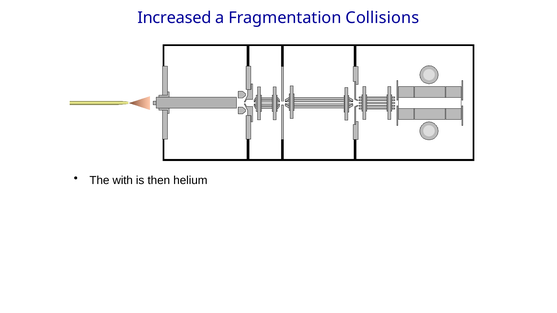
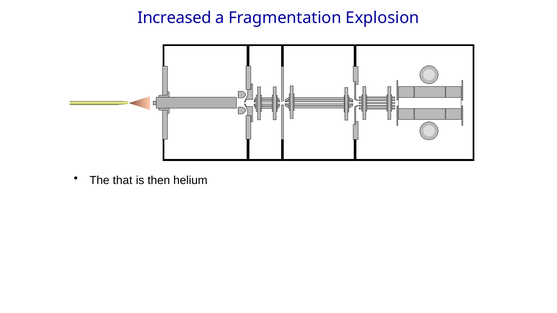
Collisions: Collisions -> Explosion
with: with -> that
